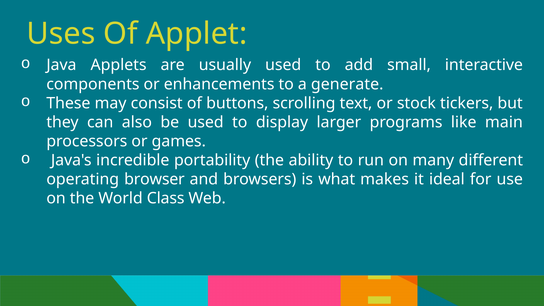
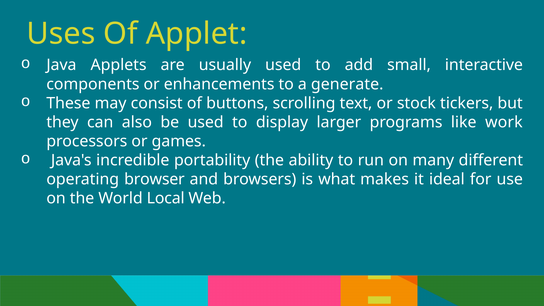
main: main -> work
Class: Class -> Local
